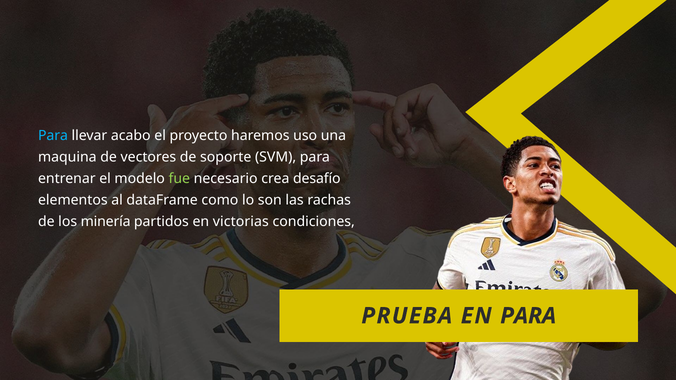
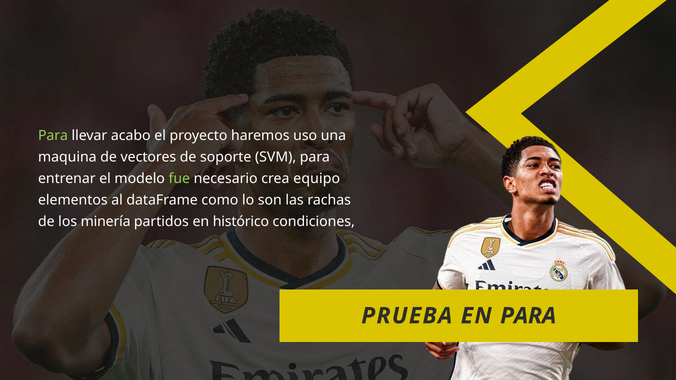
Para at (53, 136) colour: light blue -> light green
desafío: desafío -> equipo
victorias: victorias -> histórico
